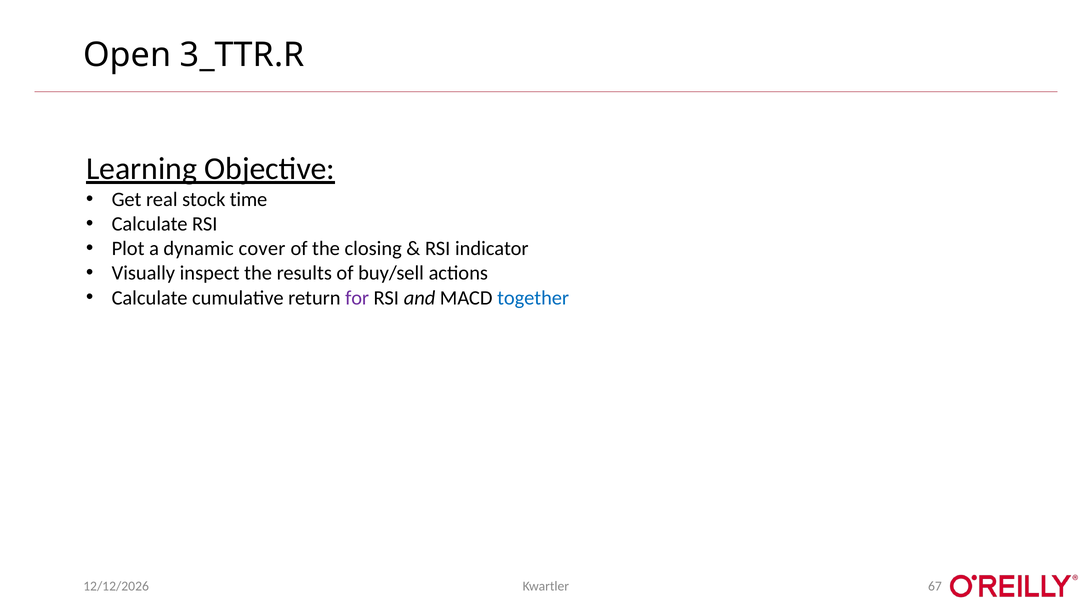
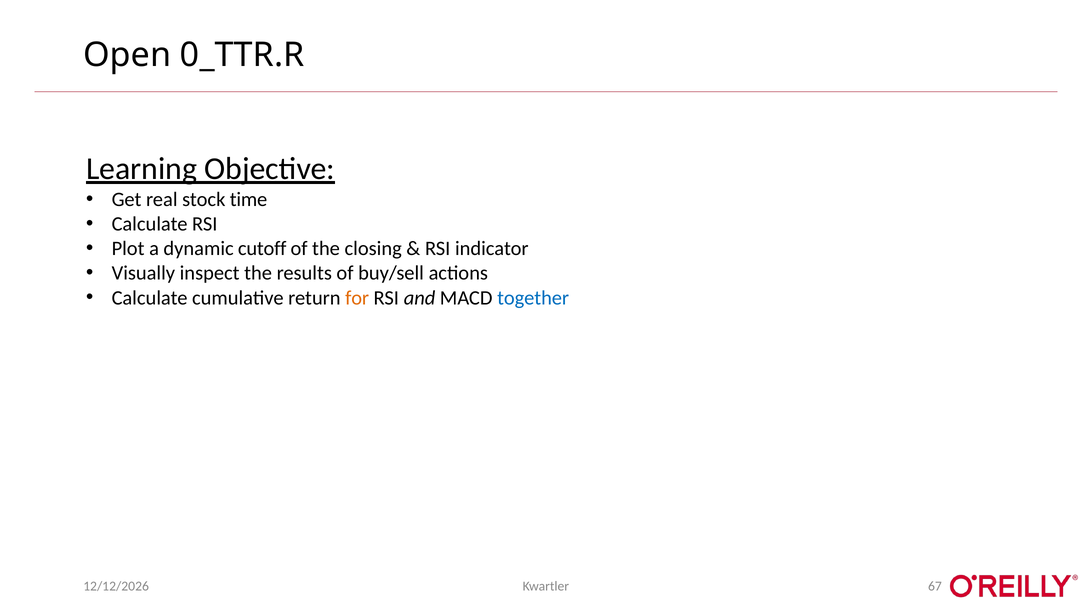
3_TTR.R: 3_TTR.R -> 0_TTR.R
cover: cover -> cutoff
for colour: purple -> orange
